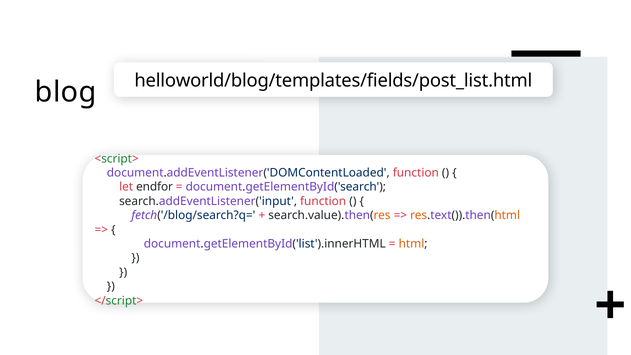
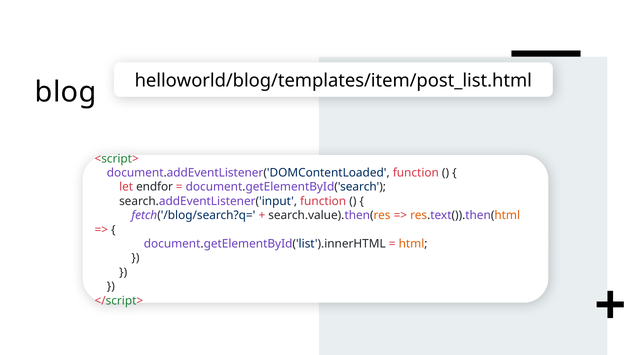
helloworld/blog/templates/fields/post_list.html: helloworld/blog/templates/fields/post_list.html -> helloworld/blog/templates/item/post_list.html
